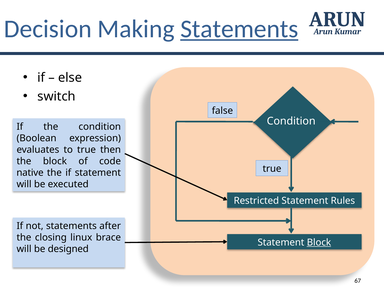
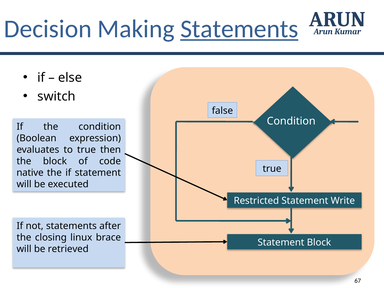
Rules: Rules -> Write
Block at (319, 242) underline: present -> none
designed: designed -> retrieved
